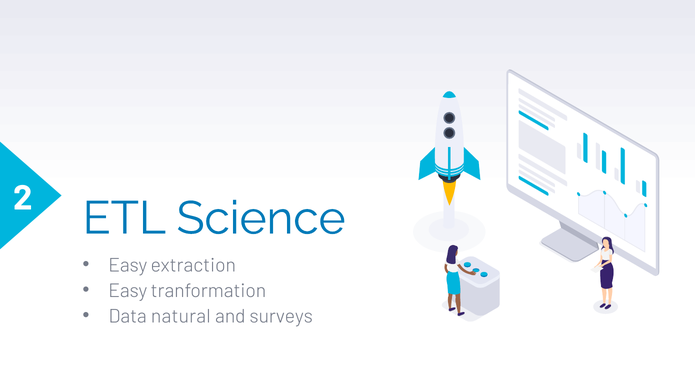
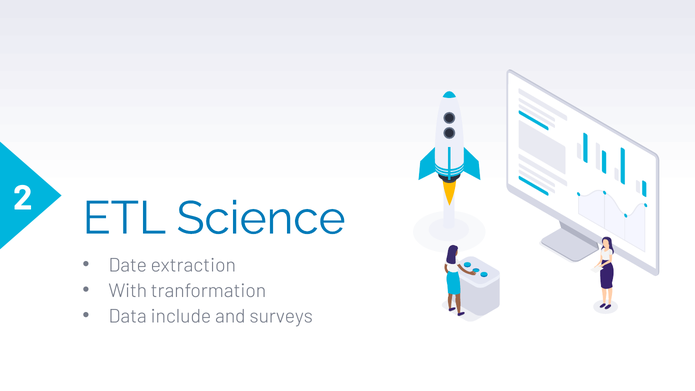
Easy at (128, 265): Easy -> Date
Easy at (128, 291): Easy -> With
natural: natural -> include
